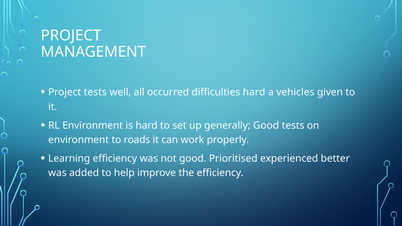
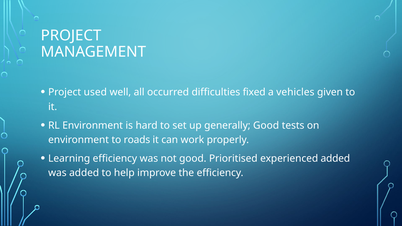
Project tests: tests -> used
difficulties hard: hard -> fixed
experienced better: better -> added
